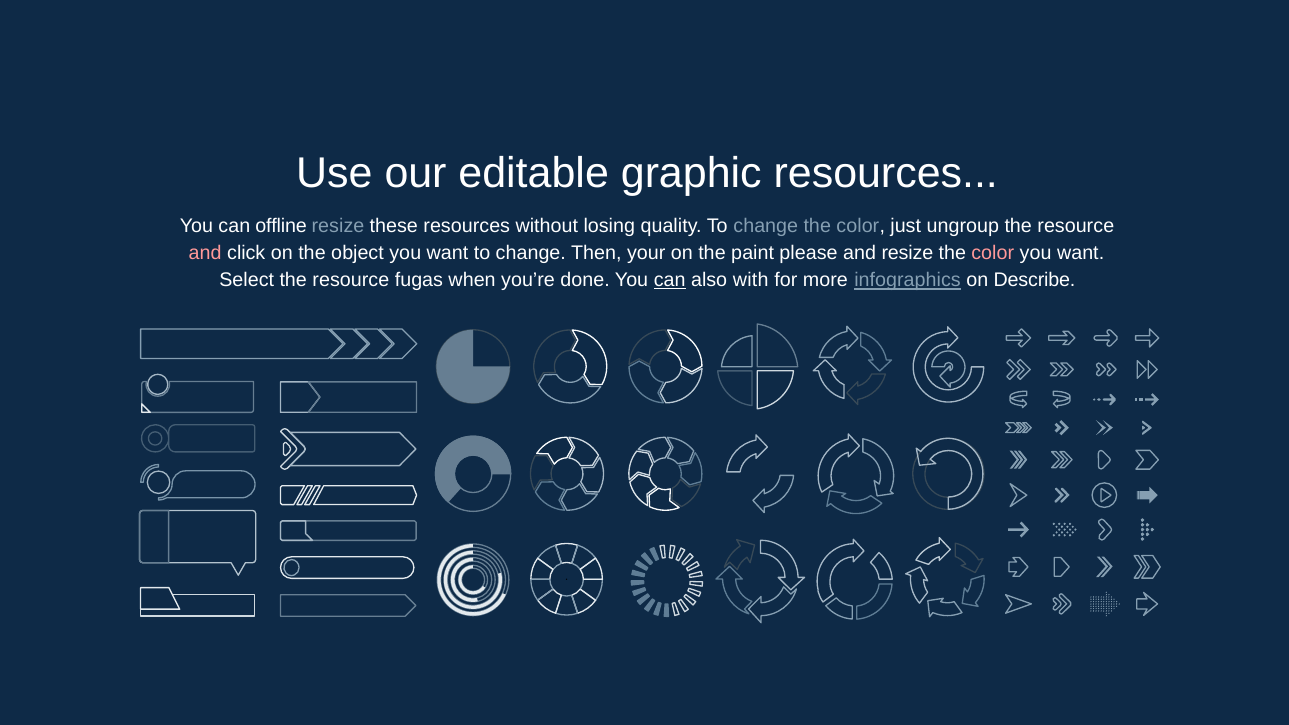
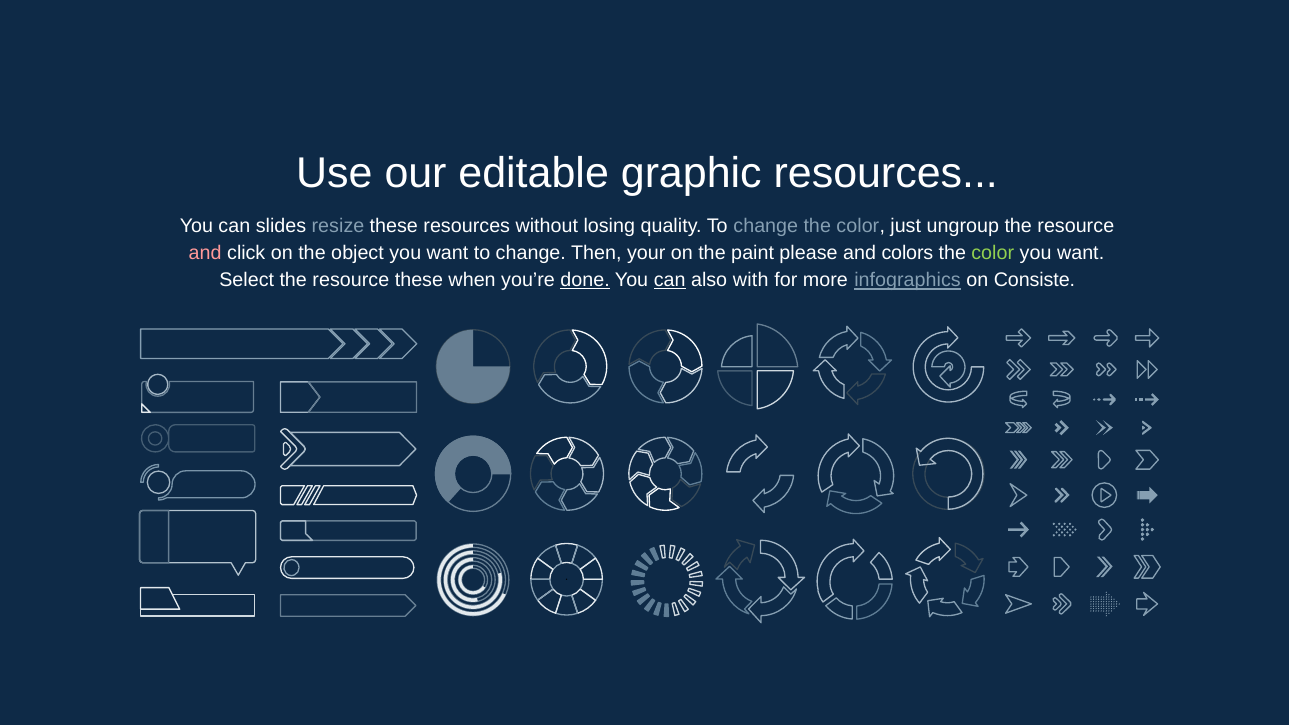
offline: offline -> slides
and resize: resize -> colors
color at (993, 253) colour: pink -> light green
resource fugas: fugas -> these
done underline: none -> present
Describe: Describe -> Consiste
